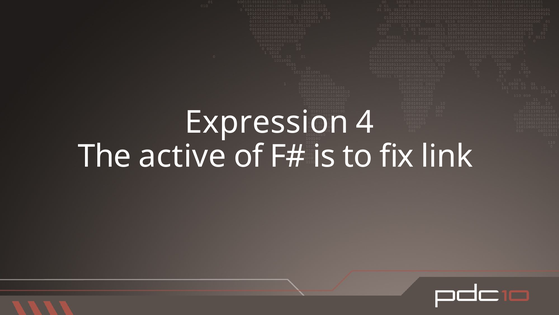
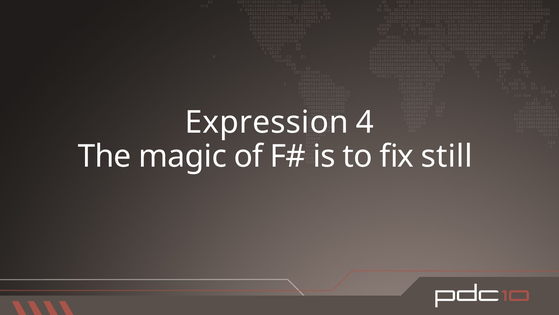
active: active -> magic
link: link -> still
